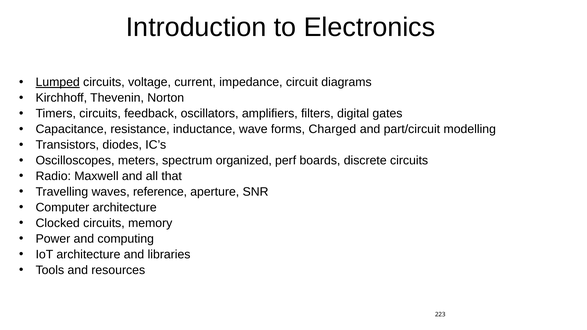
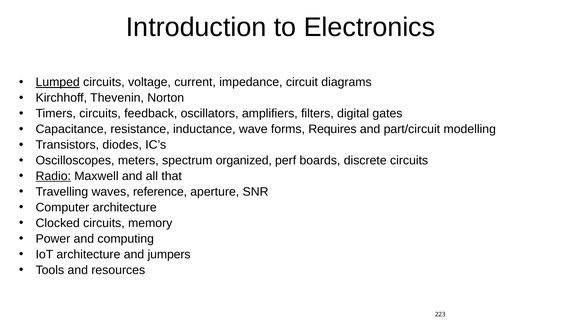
Charged: Charged -> Requires
Radio underline: none -> present
libraries: libraries -> jumpers
